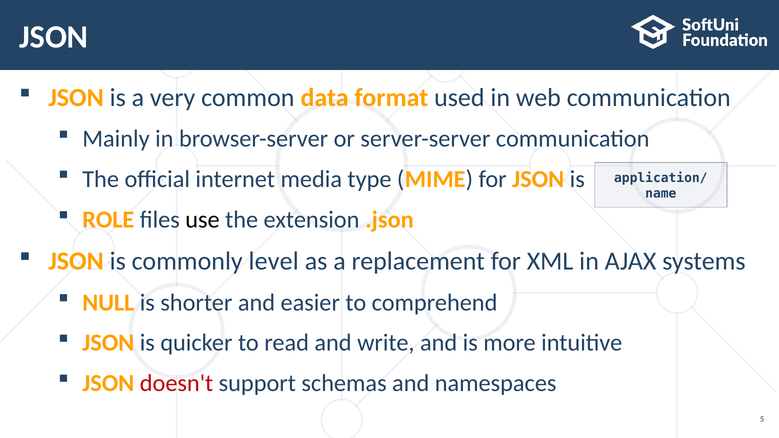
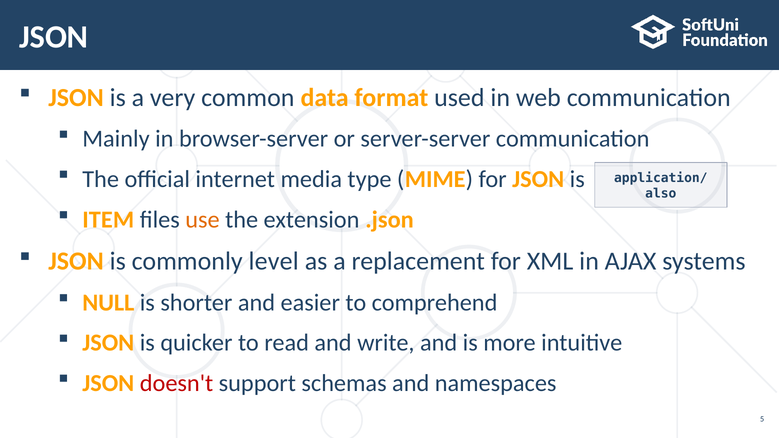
name: name -> also
ROLE: ROLE -> ITEM
use colour: black -> orange
